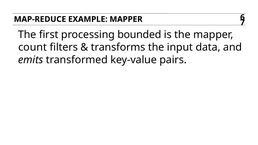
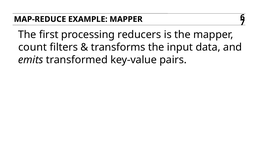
bounded: bounded -> reducers
